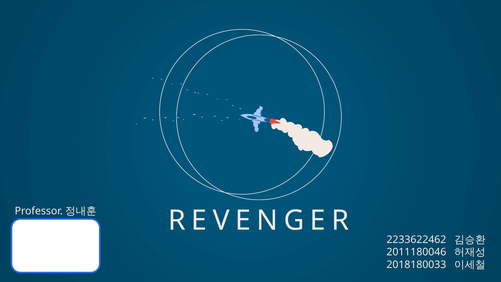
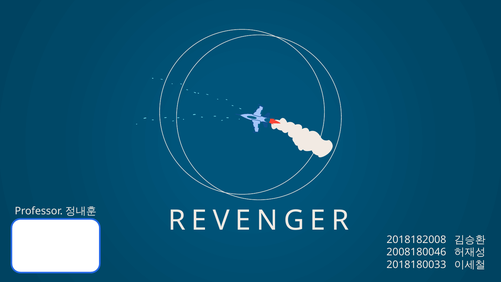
2233622462: 2233622462 -> 2018182008
2011180046: 2011180046 -> 2008180046
